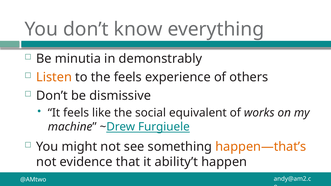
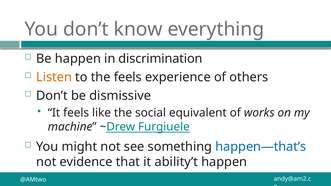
Be minutia: minutia -> happen
demonstrably: demonstrably -> discrimination
happen—that’s colour: orange -> blue
